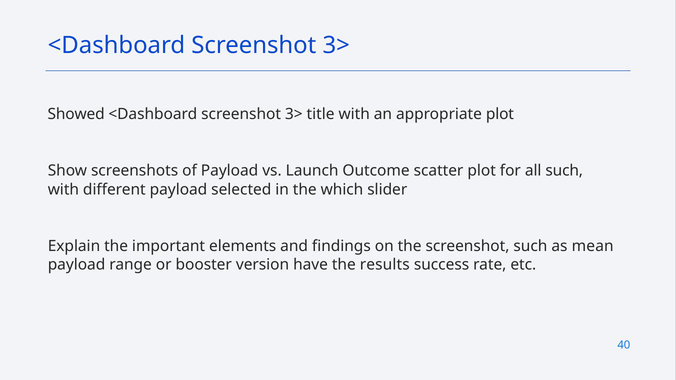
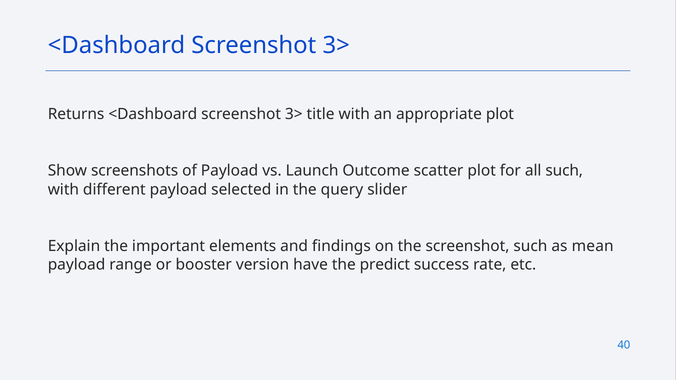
Showed: Showed -> Returns
which: which -> query
results: results -> predict
